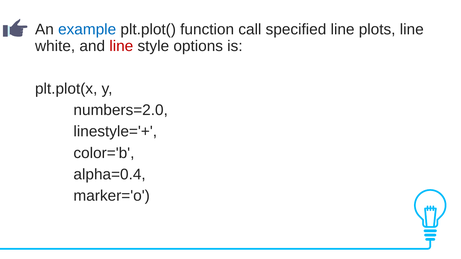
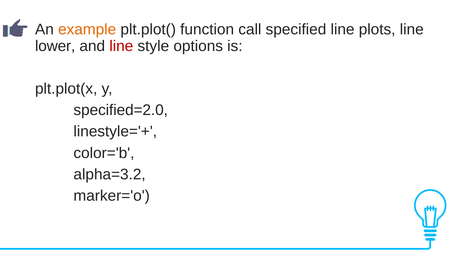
example colour: blue -> orange
white: white -> lower
numbers=2.0: numbers=2.0 -> specified=2.0
alpha=0.4: alpha=0.4 -> alpha=3.2
